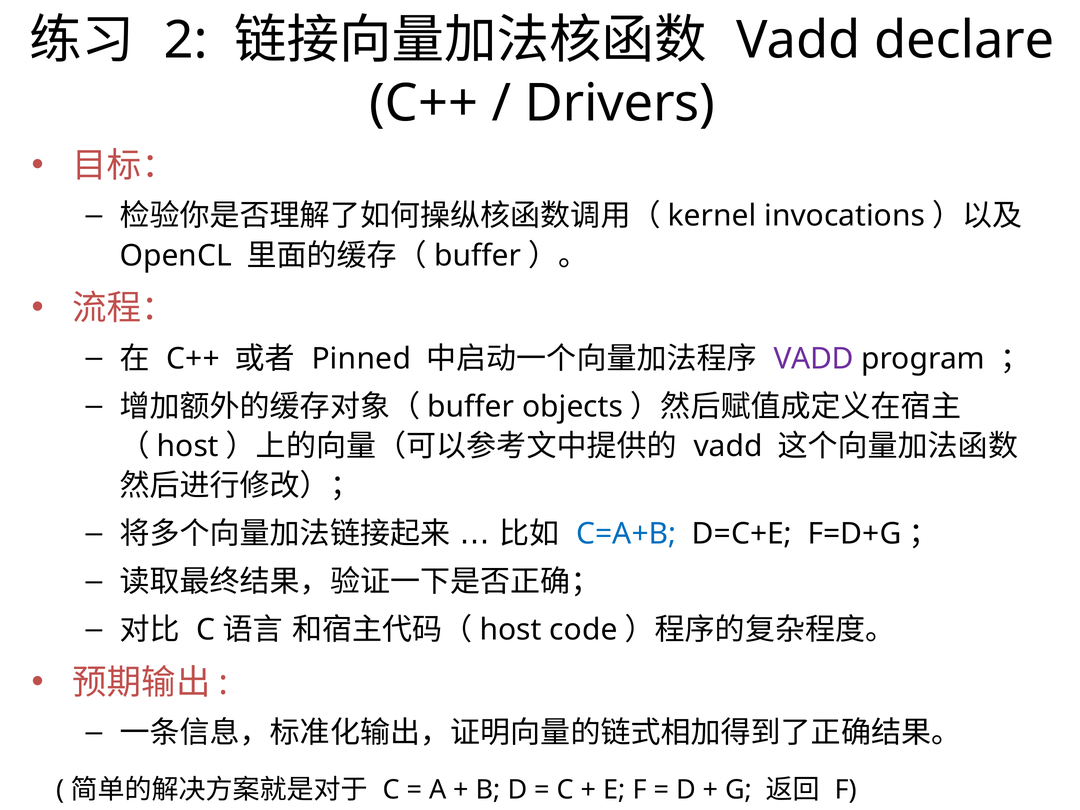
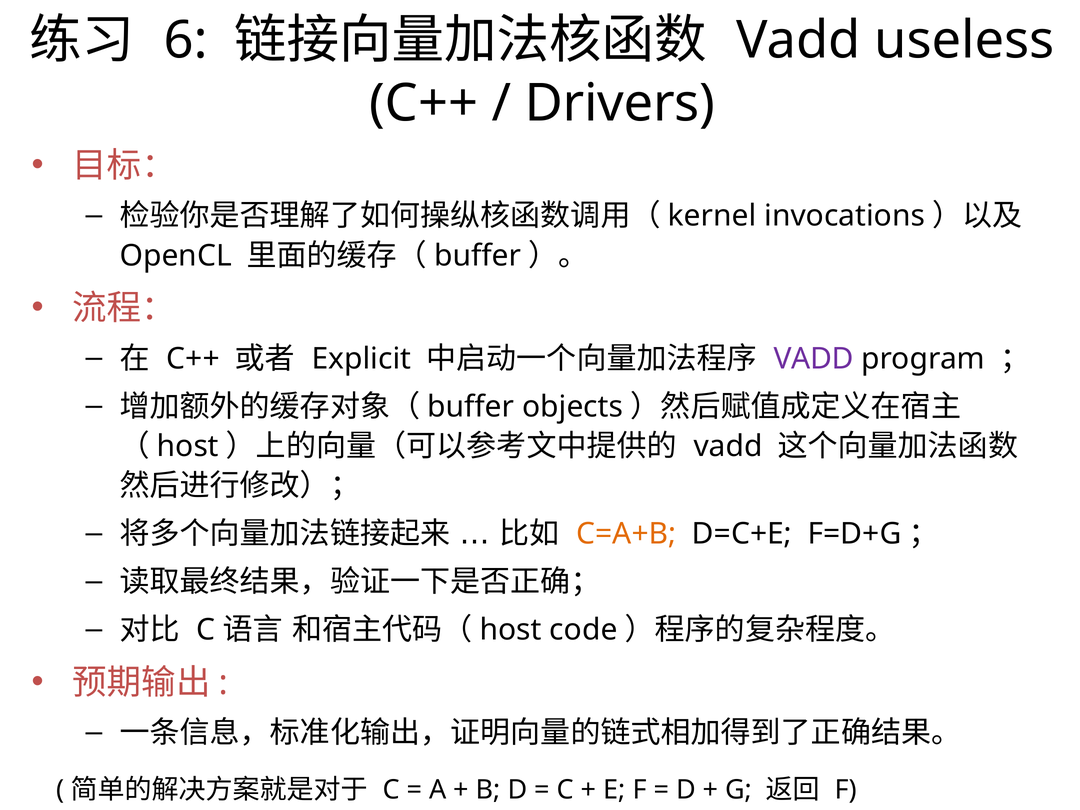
2: 2 -> 6
declare: declare -> useless
Pinned: Pinned -> Explicit
C=A+B colour: blue -> orange
